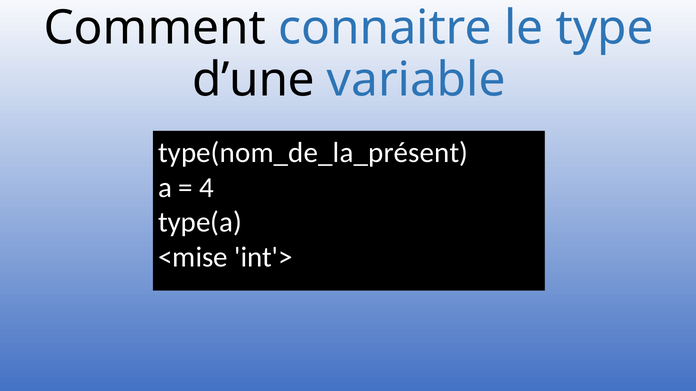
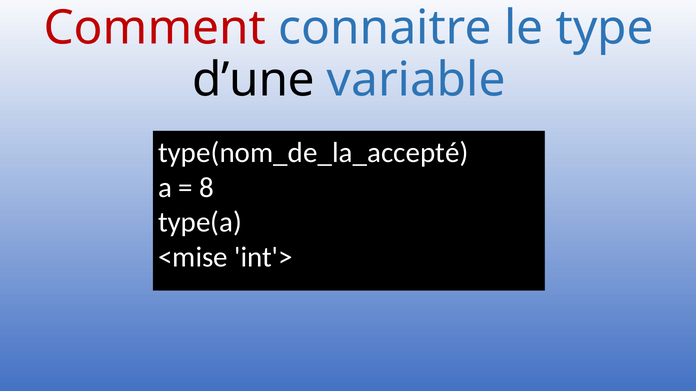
Comment colour: black -> red
type(nom_de_la_présent: type(nom_de_la_présent -> type(nom_de_la_accepté
4: 4 -> 8
